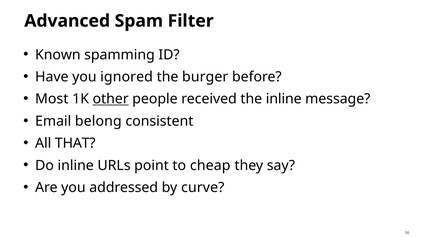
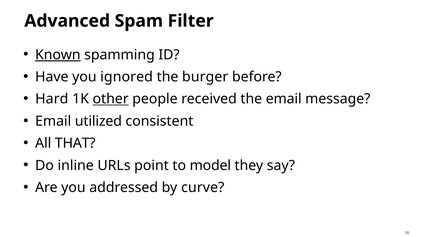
Known underline: none -> present
Most: Most -> Hard
the inline: inline -> email
belong: belong -> utilized
cheap: cheap -> model
